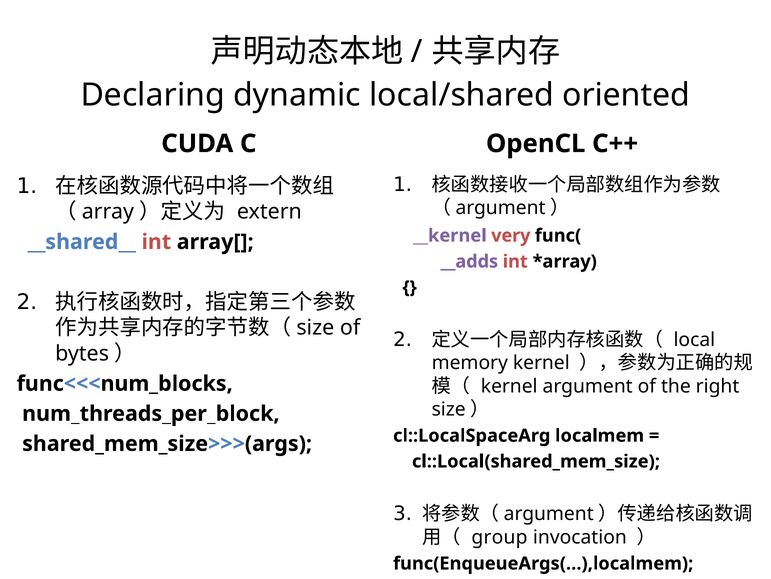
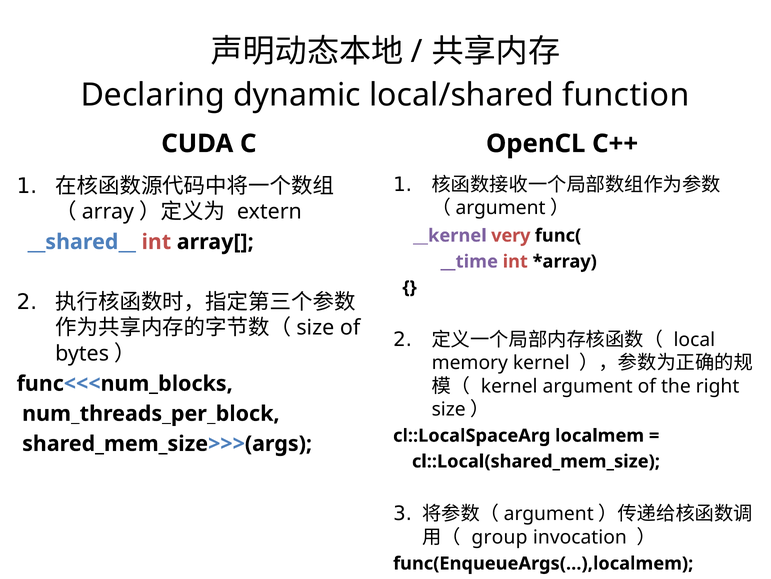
oriented: oriented -> function
__adds: __adds -> __time
